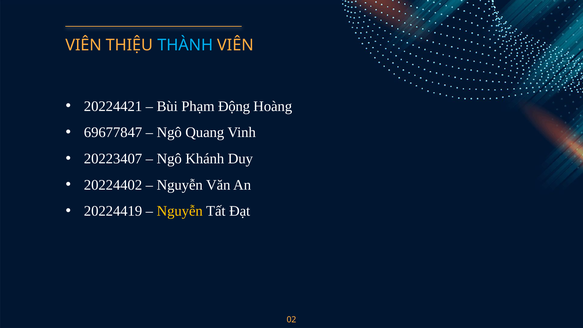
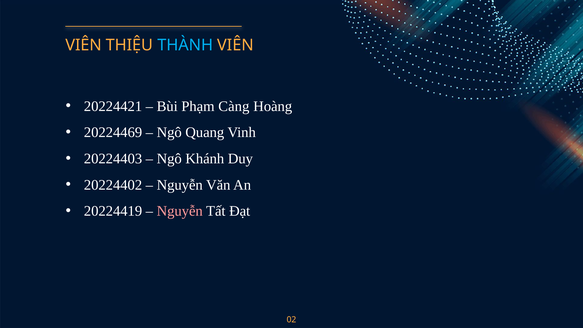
Động: Động -> Càng
69677847: 69677847 -> 20224469
20223407: 20223407 -> 20224403
Nguyễn at (180, 211) colour: yellow -> pink
